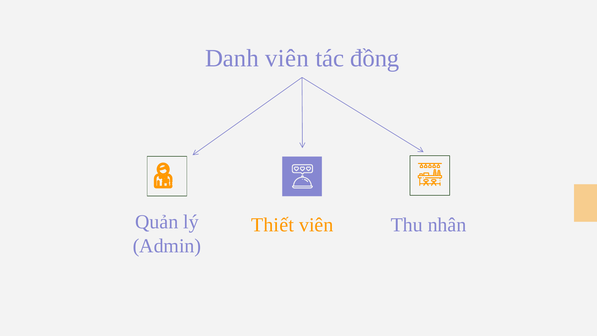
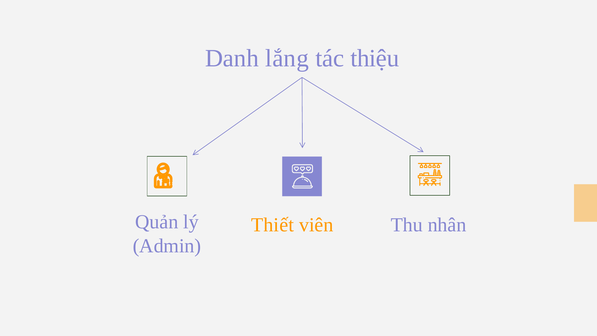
Danh viên: viên -> lắng
đồng: đồng -> thiệu
